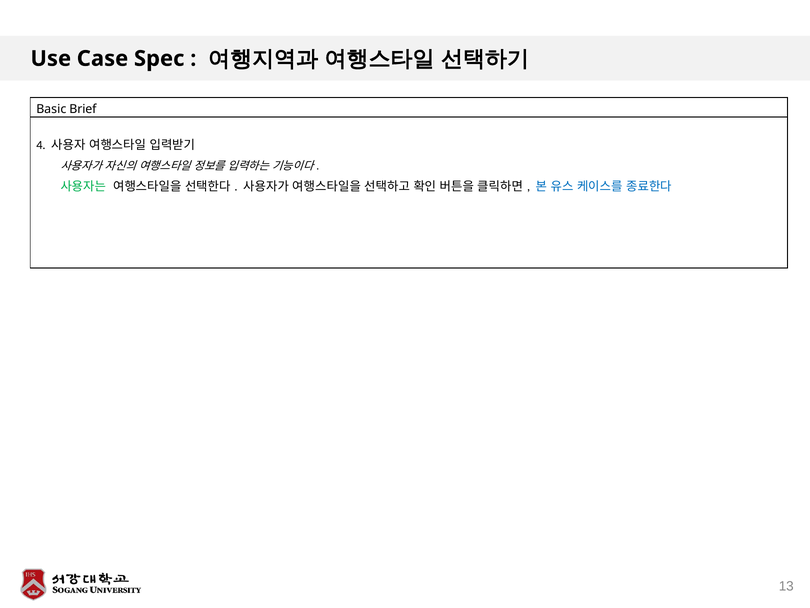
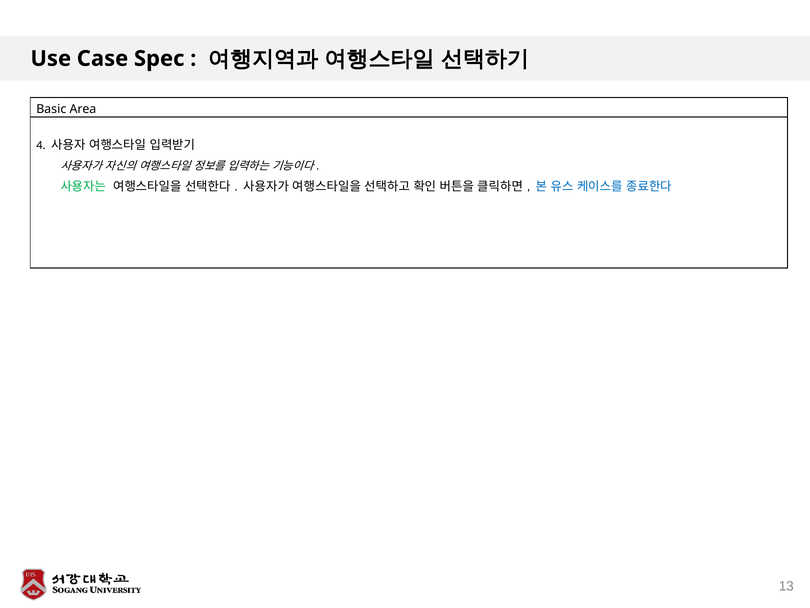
Brief: Brief -> Area
